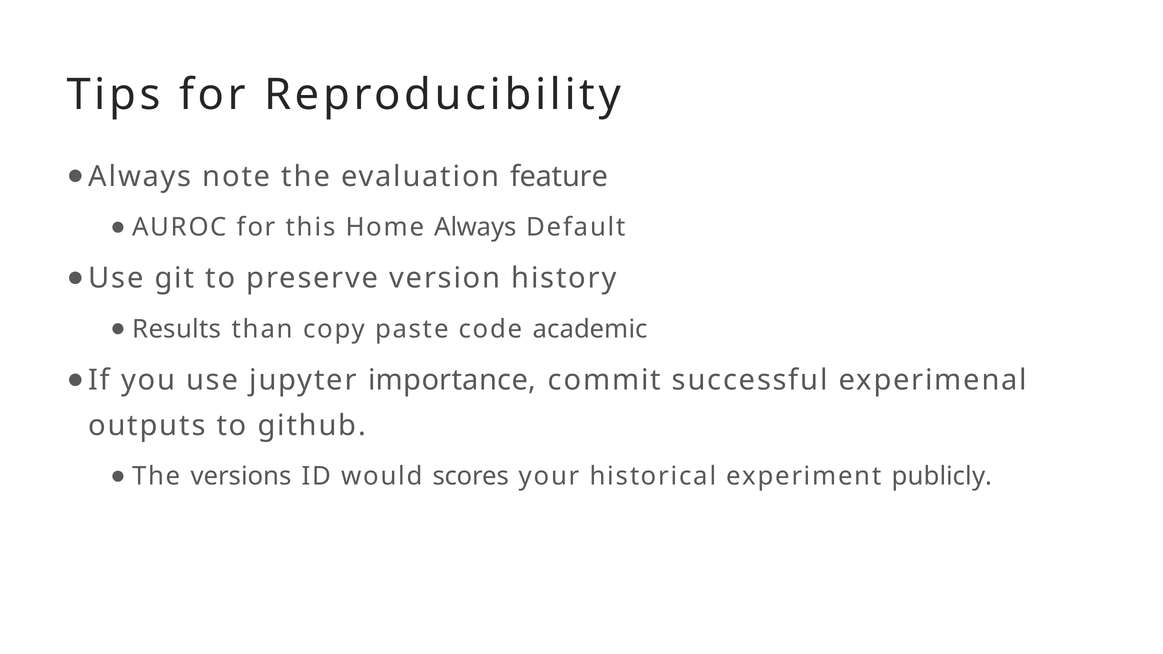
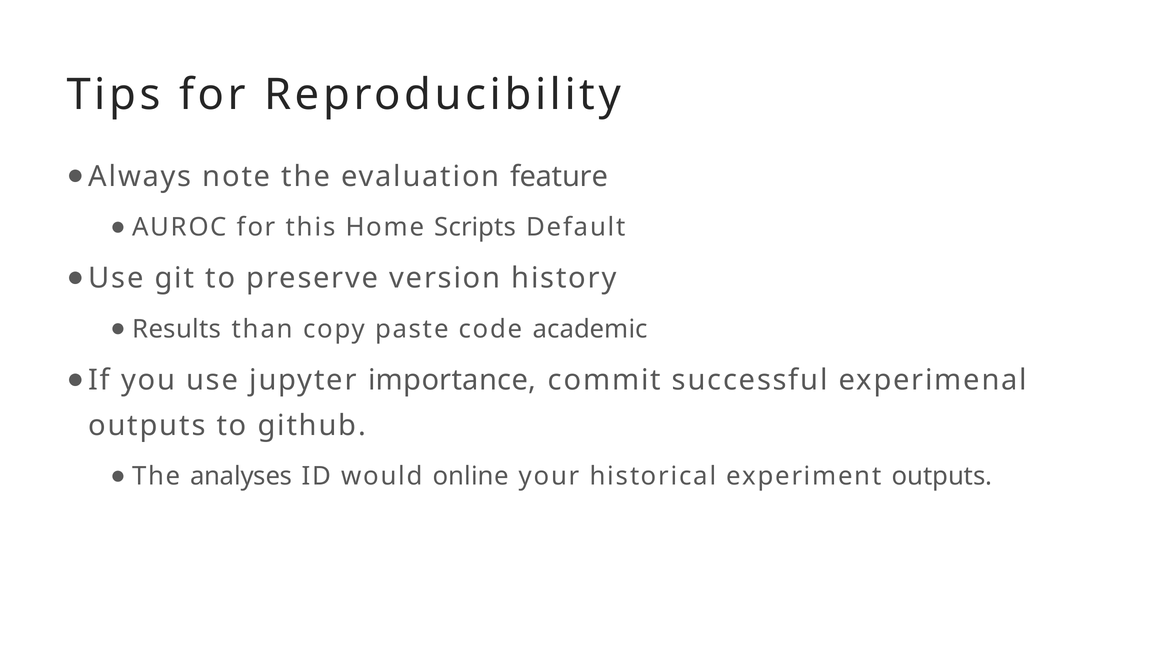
Home Always: Always -> Scripts
versions: versions -> analyses
scores: scores -> online
experiment publicly: publicly -> outputs
